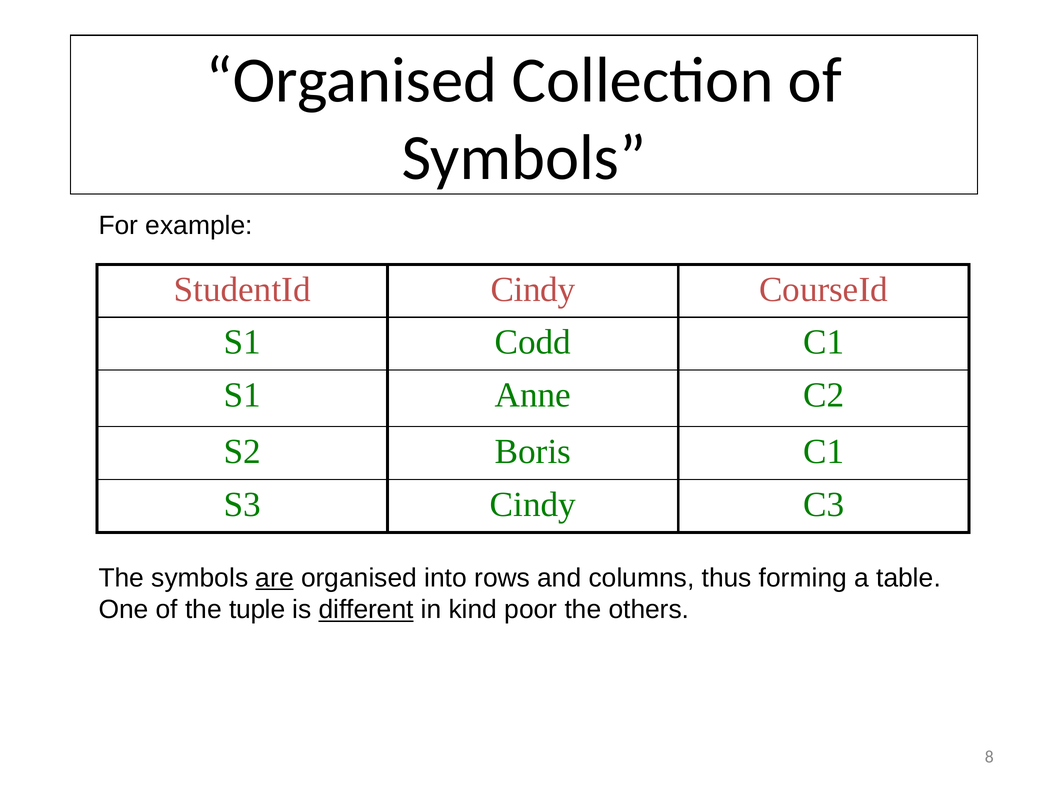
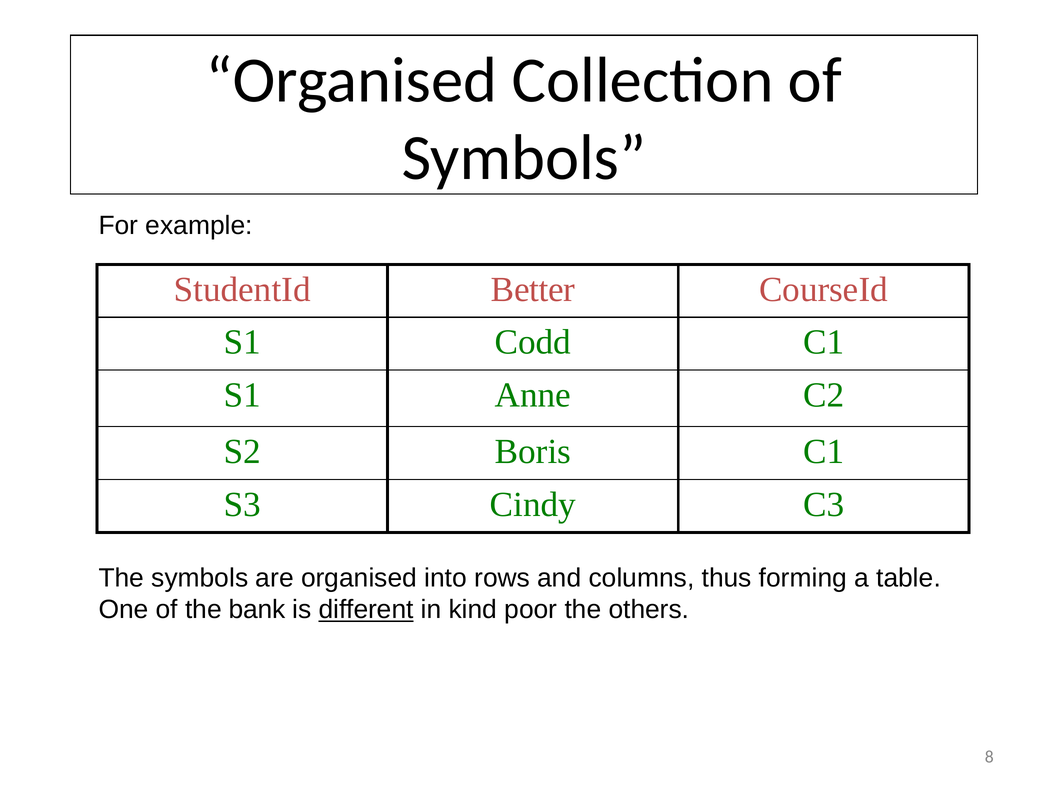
StudentId Cindy: Cindy -> Better
are underline: present -> none
tuple: tuple -> bank
